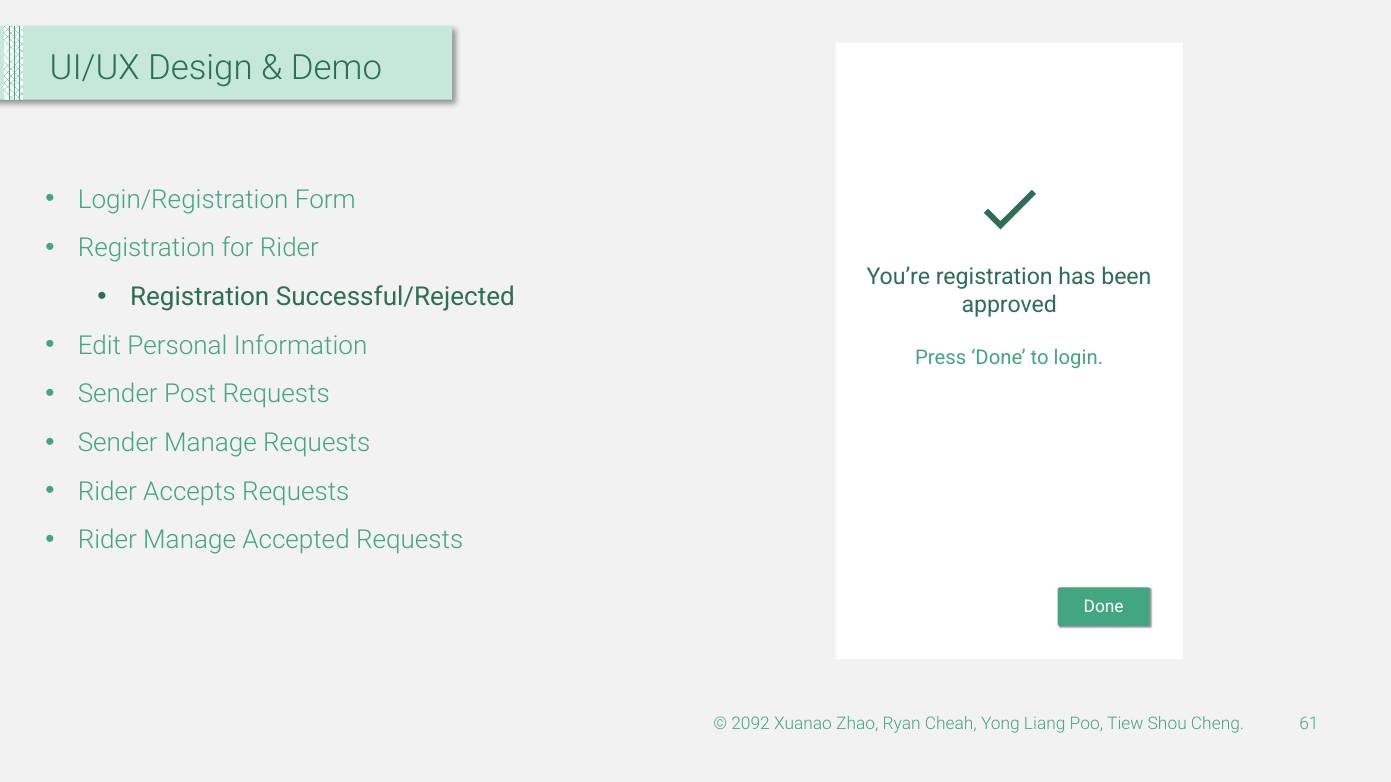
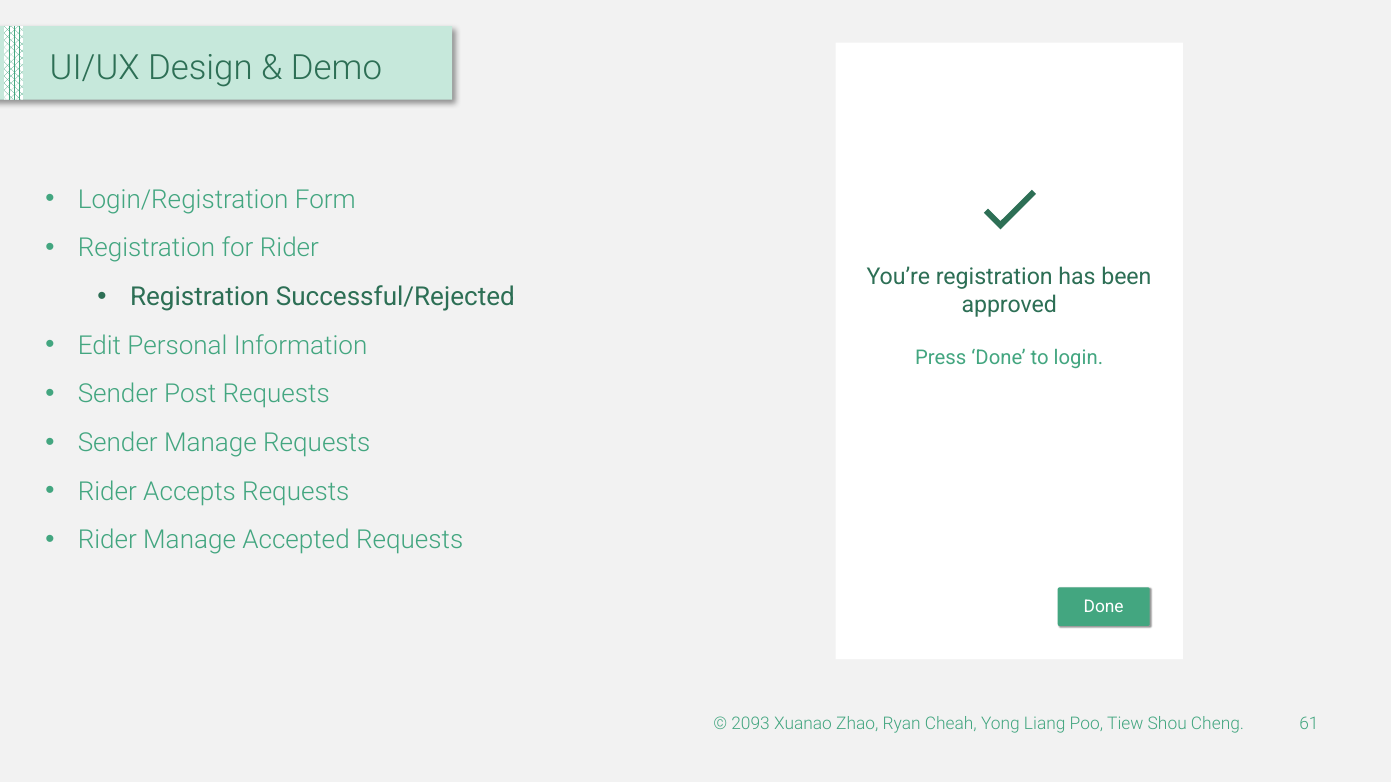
2092: 2092 -> 2093
